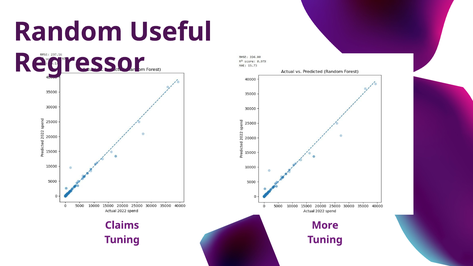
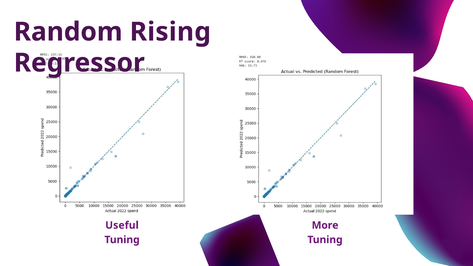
Useful: Useful -> Rising
Claims: Claims -> Useful
